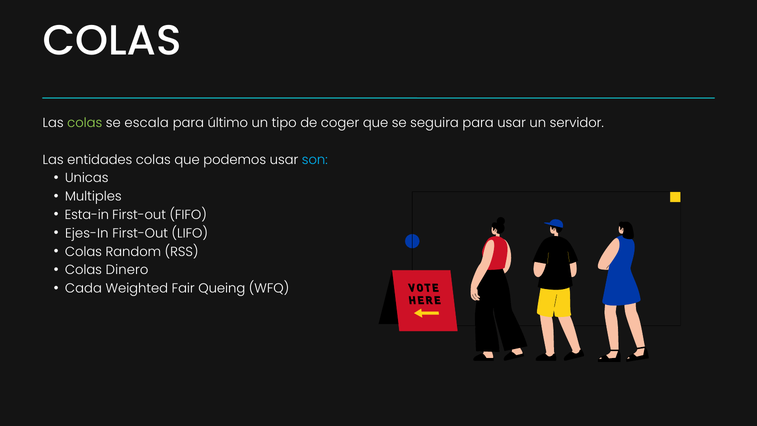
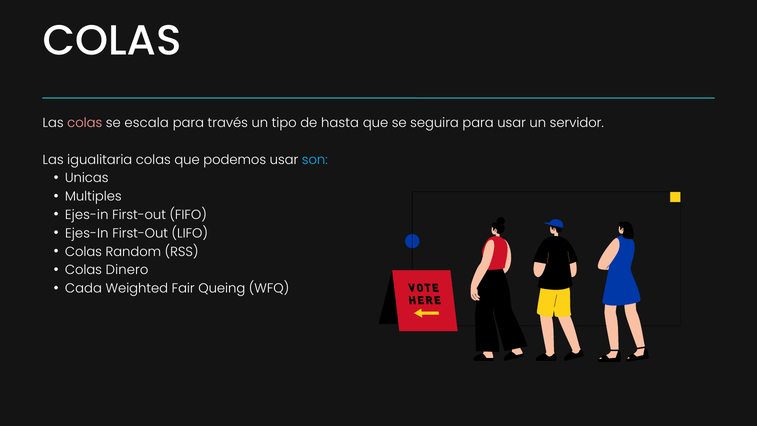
colas at (85, 123) colour: light green -> pink
último: último -> través
coger: coger -> hasta
entidades: entidades -> igualitaria
Esta-in at (87, 215): Esta-in -> Ejes-in
